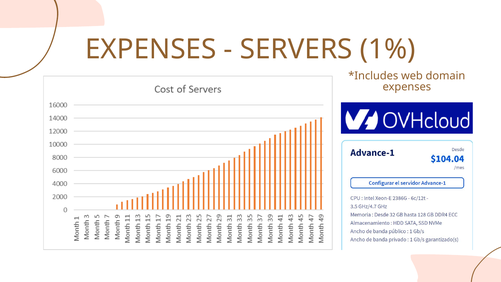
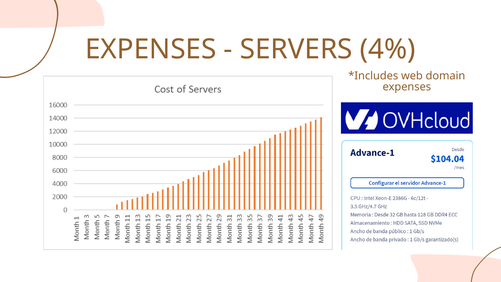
1%: 1% -> 4%
